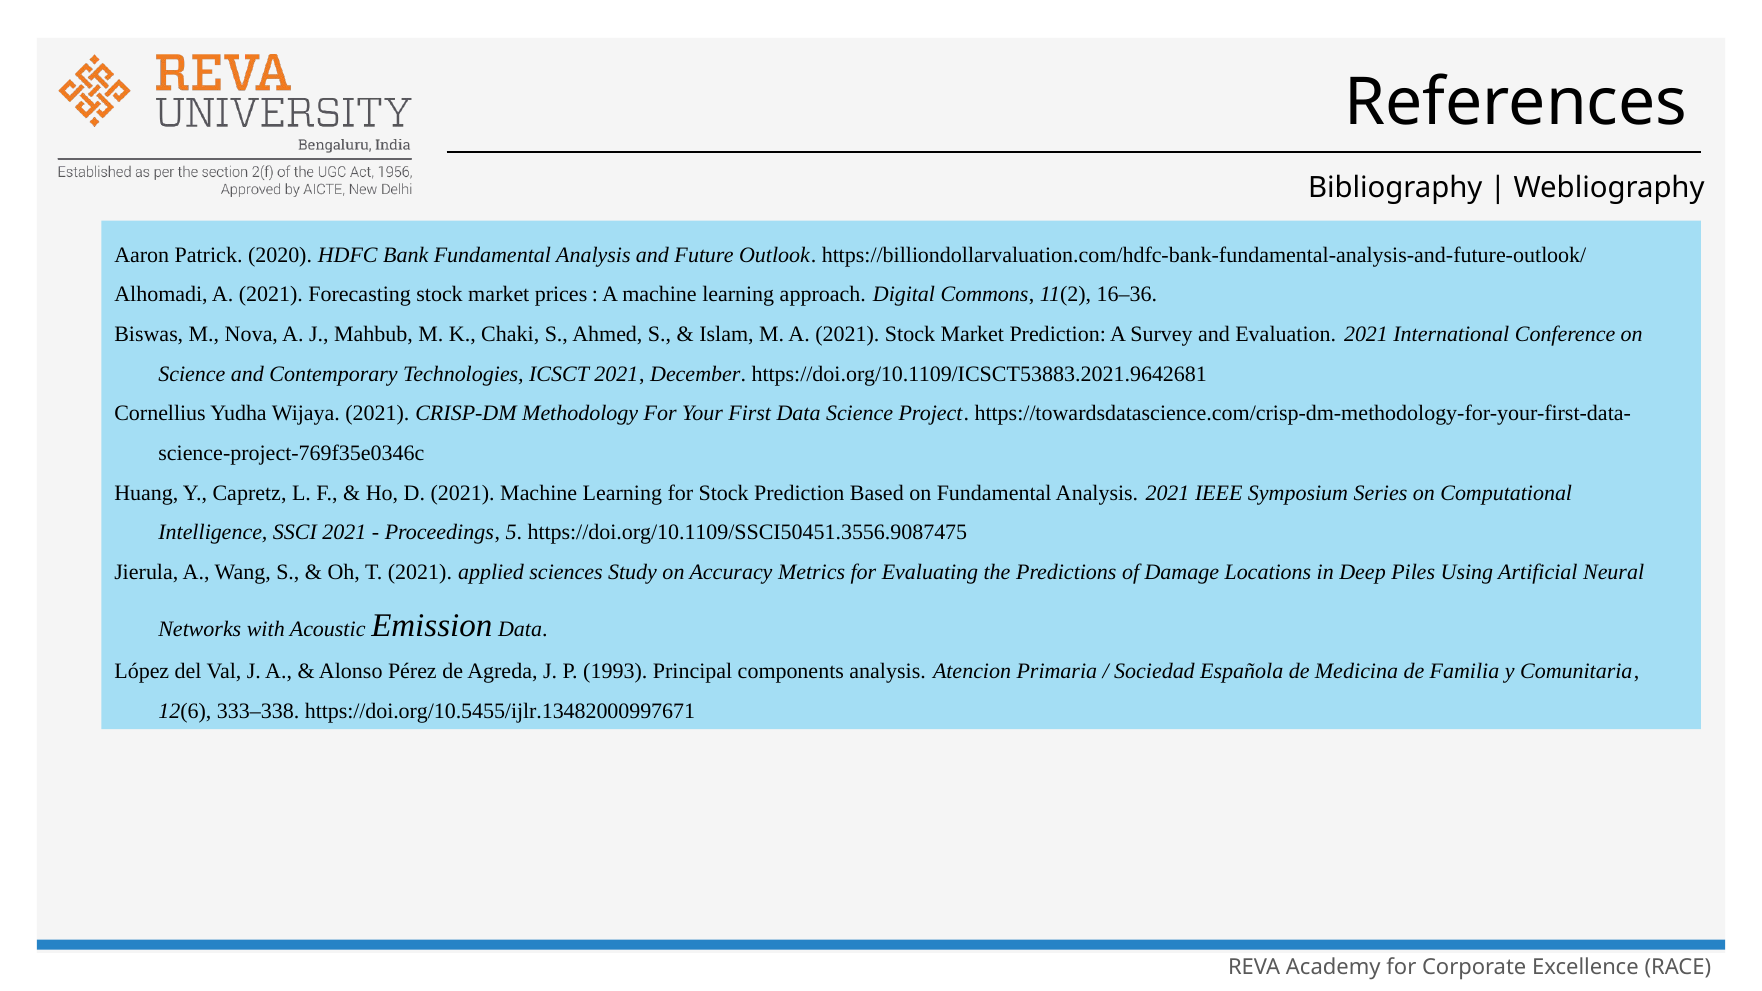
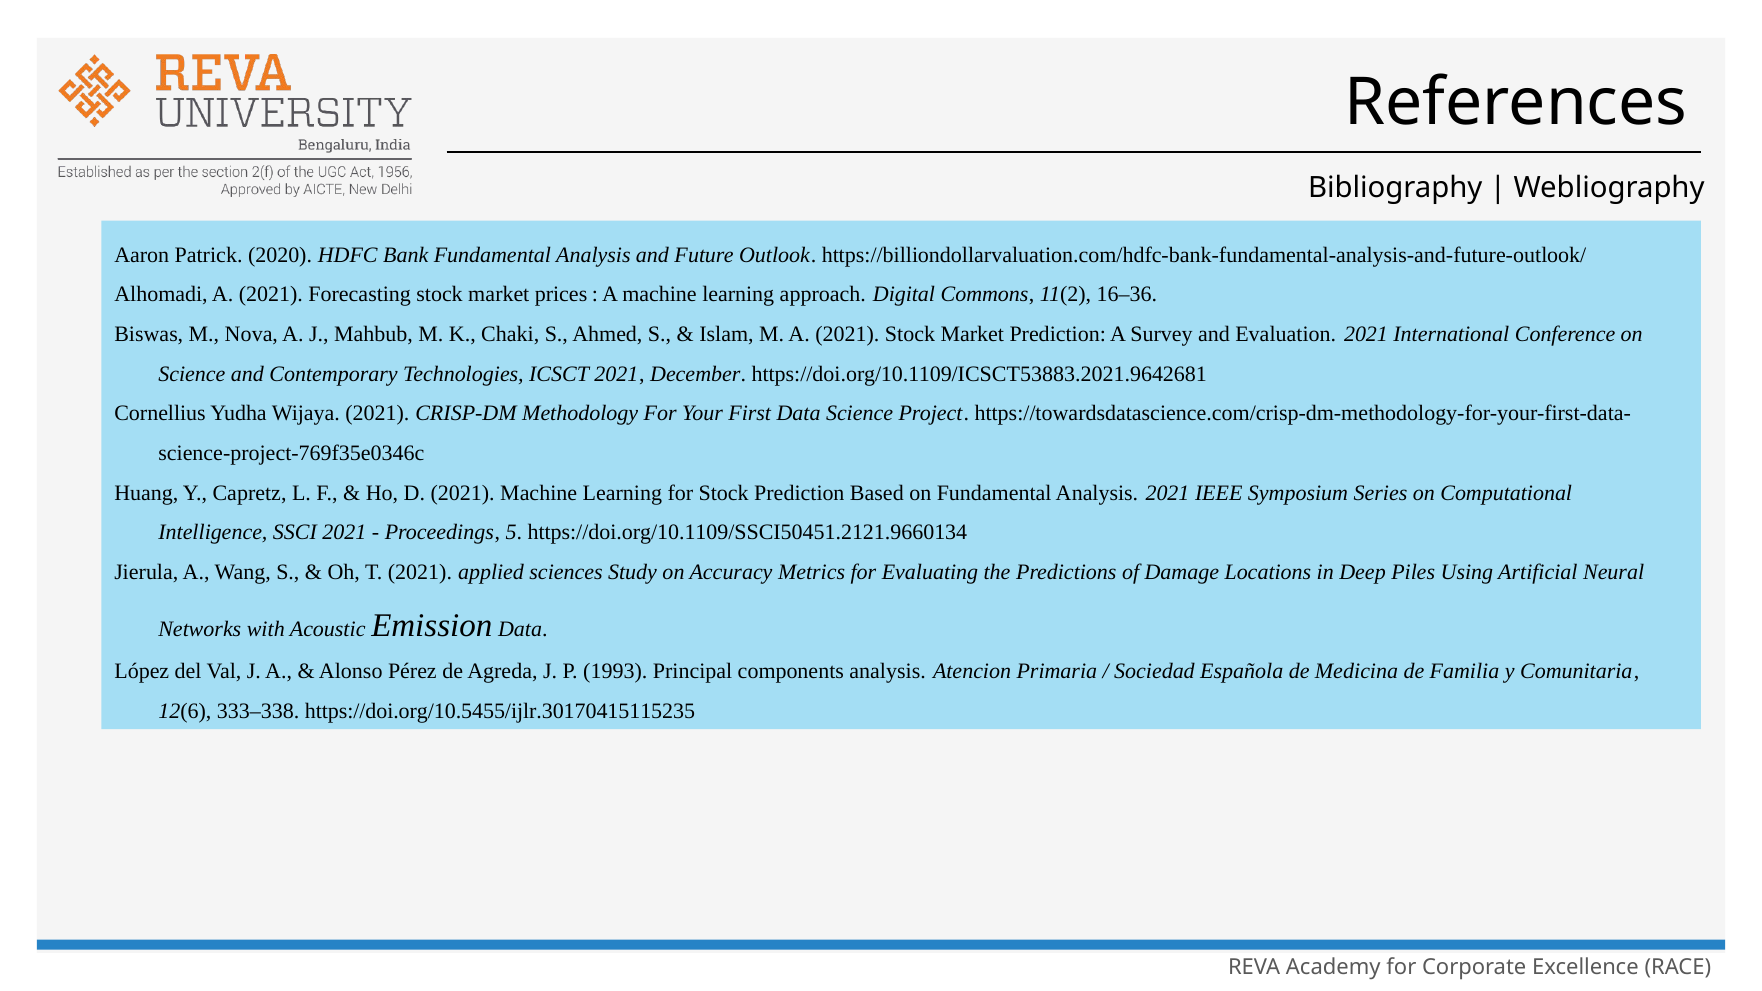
https://doi.org/10.1109/SSCI50451.3556.9087475: https://doi.org/10.1109/SSCI50451.3556.9087475 -> https://doi.org/10.1109/SSCI50451.2121.9660134
https://doi.org/10.5455/ijlr.13482000997671: https://doi.org/10.5455/ijlr.13482000997671 -> https://doi.org/10.5455/ijlr.30170415115235
